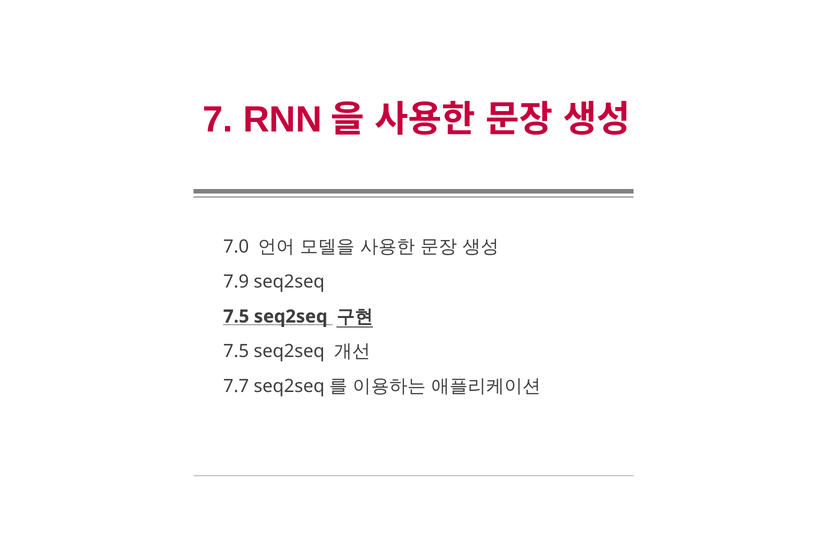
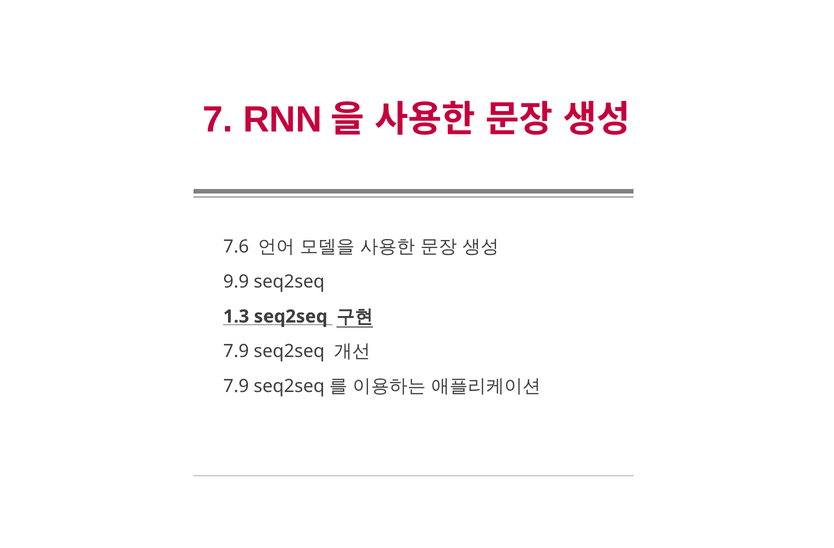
7.0: 7.0 -> 7.6
7.9: 7.9 -> 9.9
7.5 at (236, 316): 7.5 -> 1.3
7.5 at (236, 351): 7.5 -> 7.9
7.7 at (236, 386): 7.7 -> 7.9
